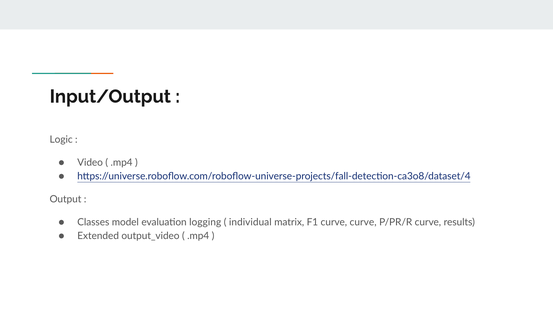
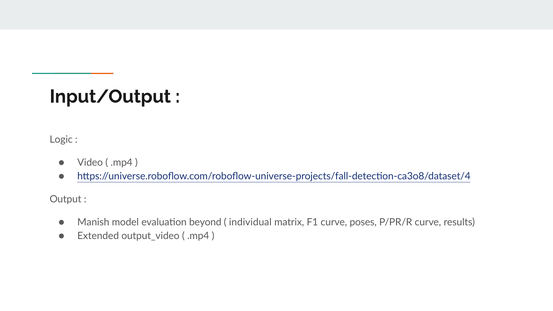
Classes: Classes -> Manish
logging: logging -> beyond
curve curve: curve -> poses
